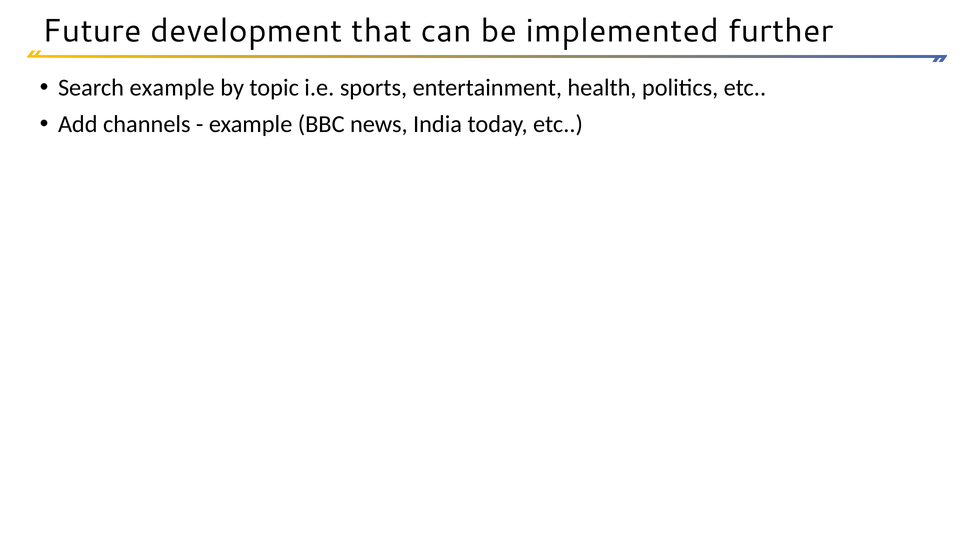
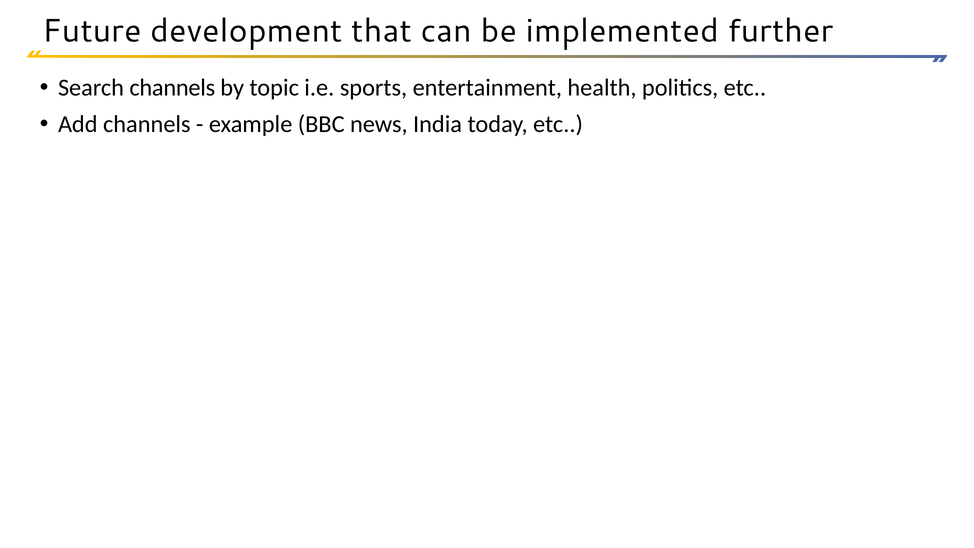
Search example: example -> channels
